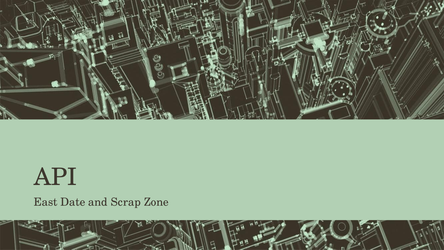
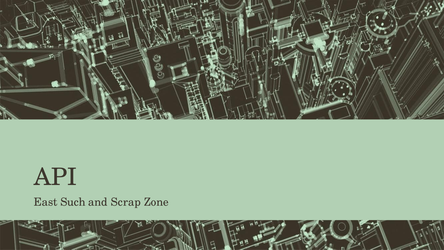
Date: Date -> Such
